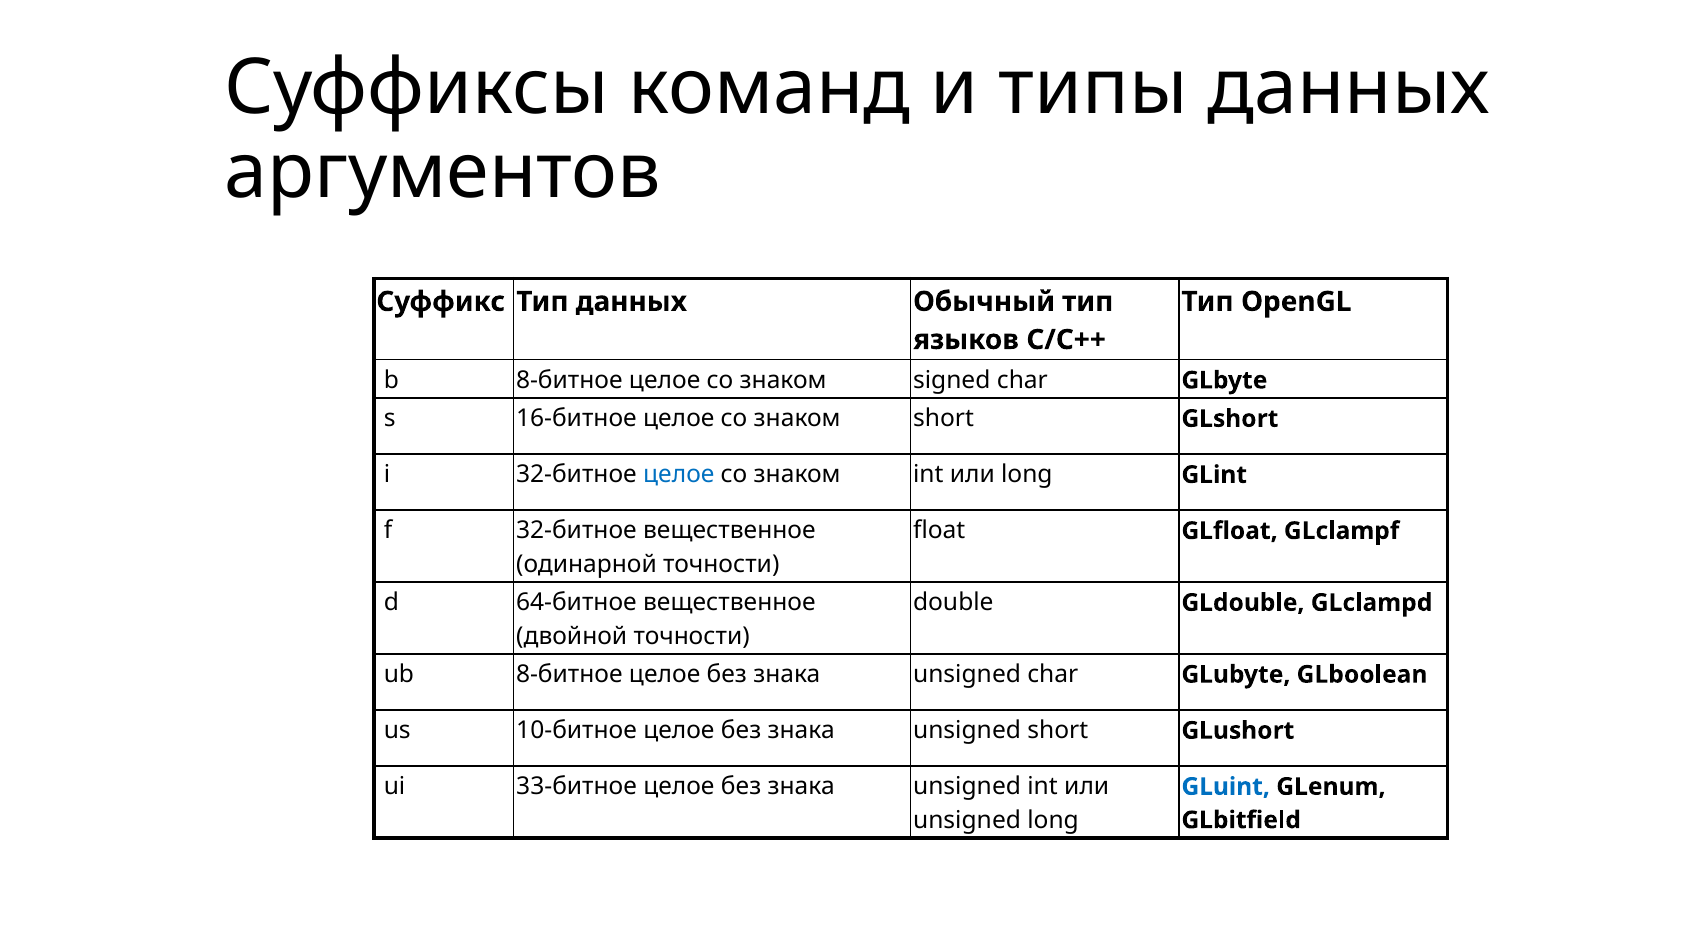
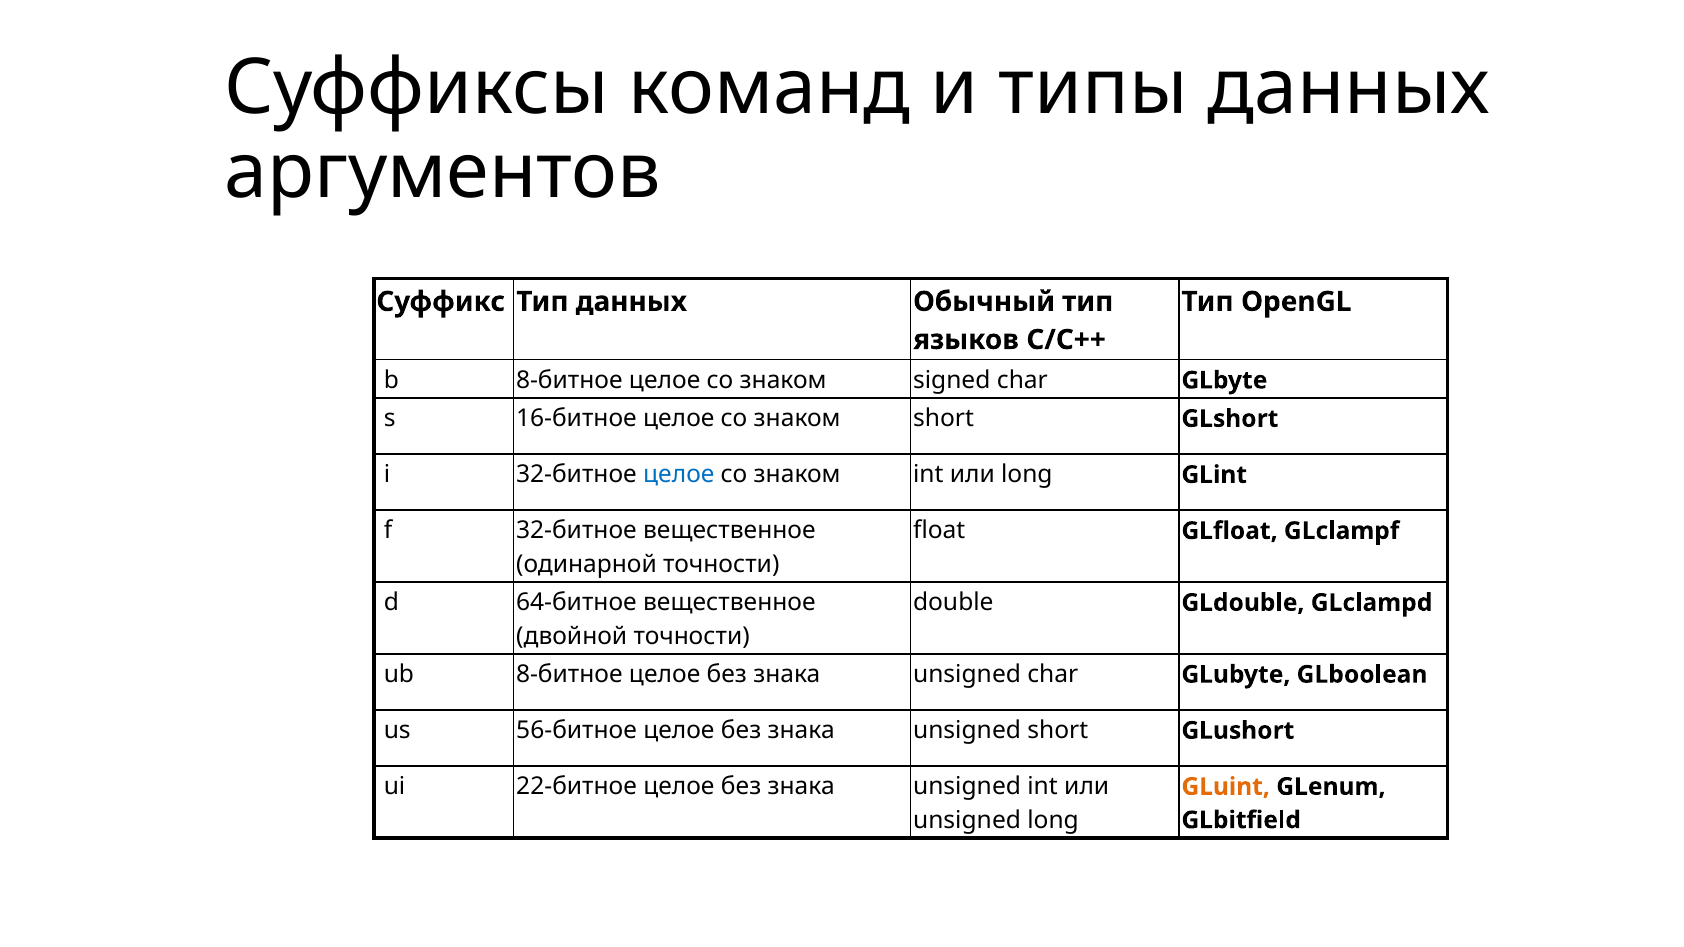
10-битное: 10-битное -> 56-битное
33-битное: 33-битное -> 22-битное
GLuint colour: blue -> orange
